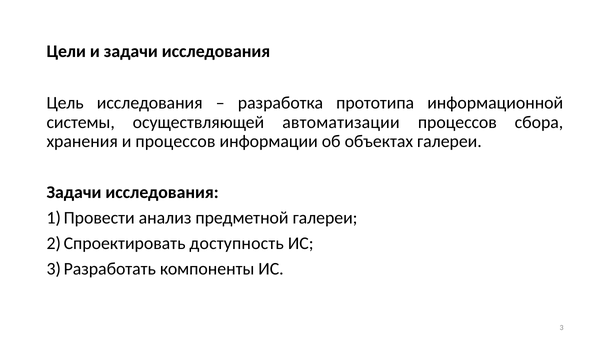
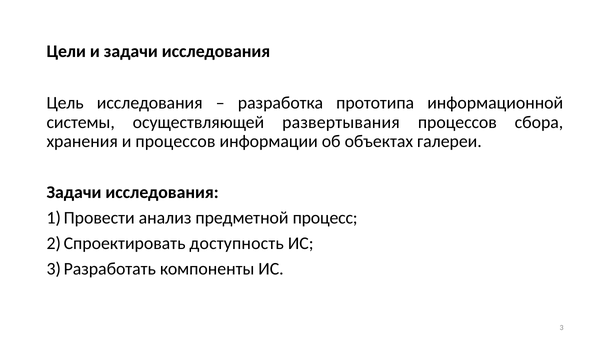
автоматизации: автоматизации -> развертывания
предметной галереи: галереи -> процесс
